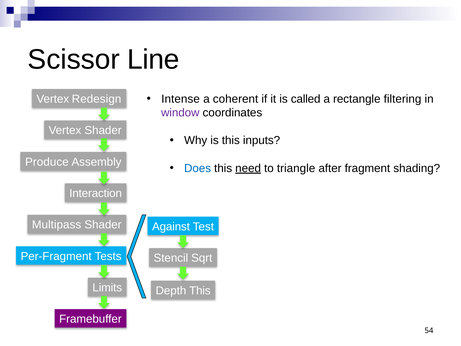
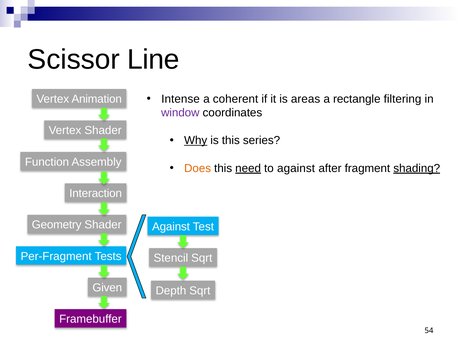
called: called -> areas
Redesign: Redesign -> Animation
Why underline: none -> present
inputs: inputs -> series
Produce: Produce -> Function
Does colour: blue -> orange
to triangle: triangle -> against
shading underline: none -> present
Multipass: Multipass -> Geometry
Limits: Limits -> Given
Depth This: This -> Sqrt
